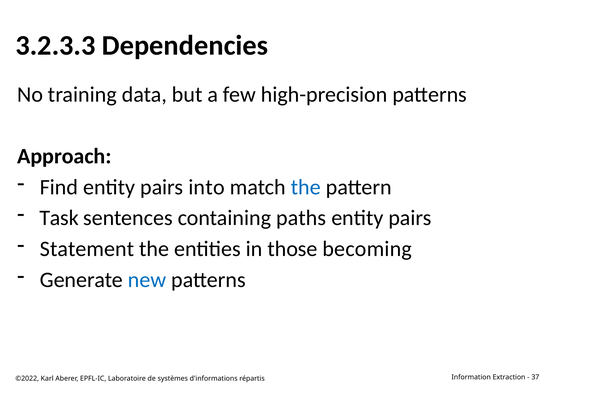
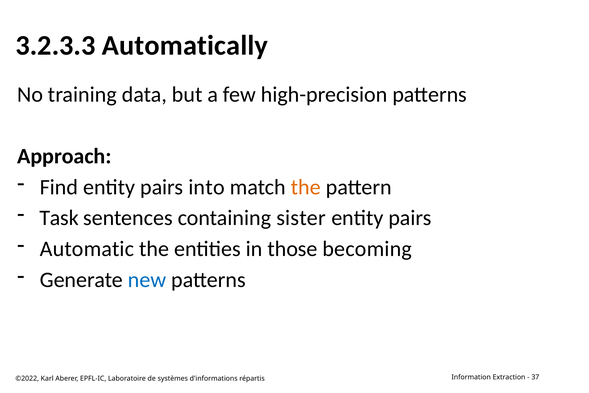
Dependencies: Dependencies -> Automatically
the at (306, 187) colour: blue -> orange
paths: paths -> sister
Statement: Statement -> Automatic
